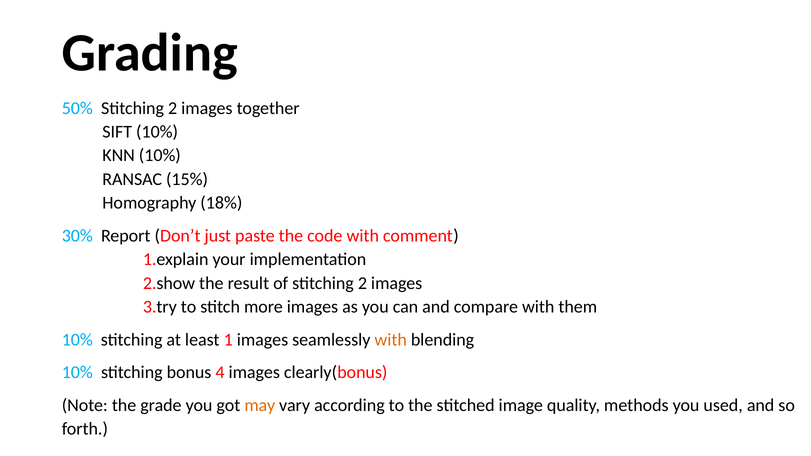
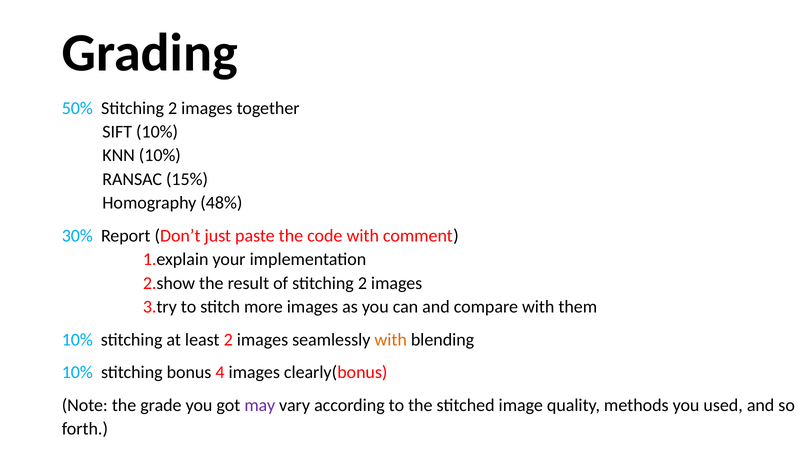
18%: 18% -> 48%
least 1: 1 -> 2
may colour: orange -> purple
